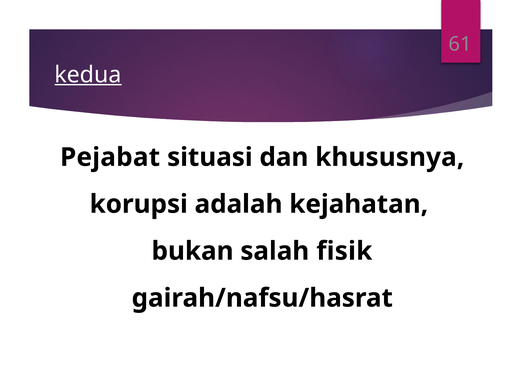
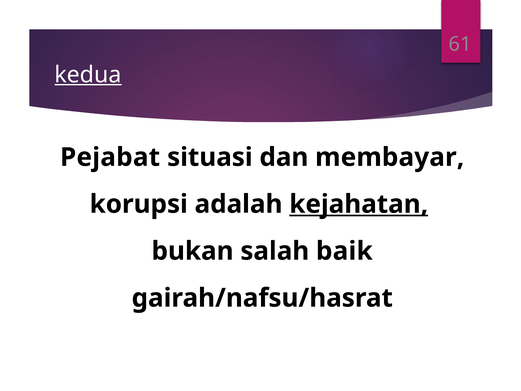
khususnya: khususnya -> membayar
kejahatan underline: none -> present
fisik: fisik -> baik
